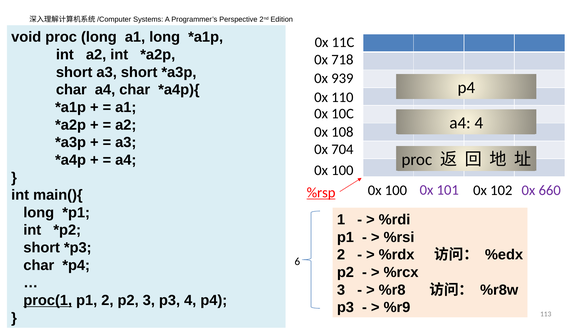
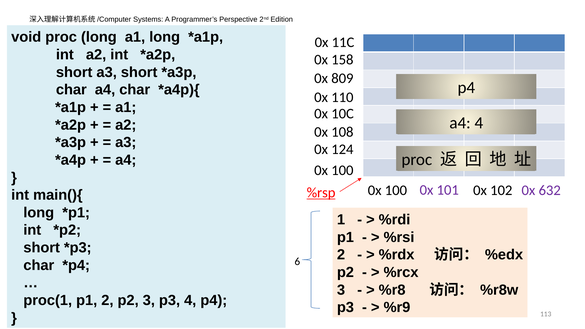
718: 718 -> 158
939: 939 -> 809
704: 704 -> 124
660: 660 -> 632
proc(1 underline: present -> none
